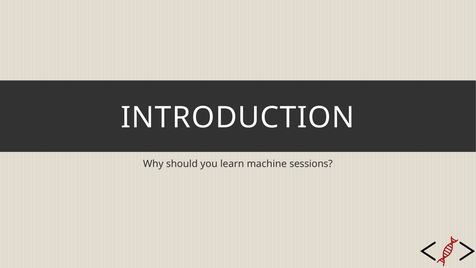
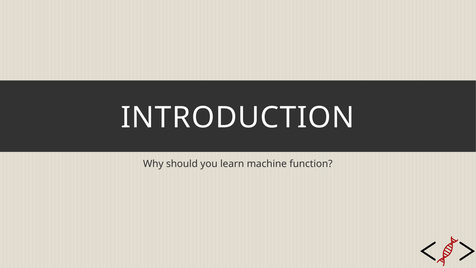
sessions: sessions -> function
